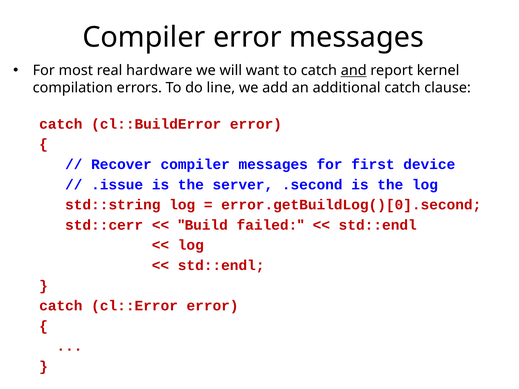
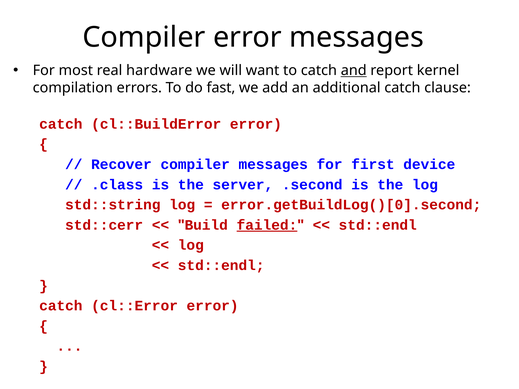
line: line -> fast
.issue: .issue -> .class
failed underline: none -> present
